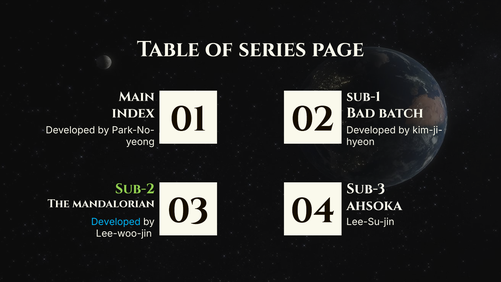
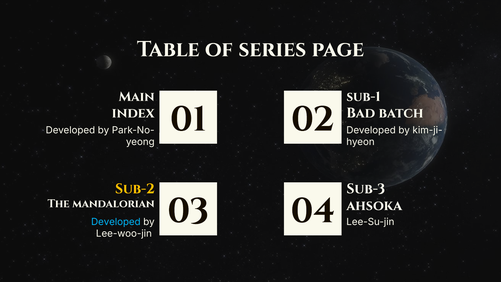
Sub-2 colour: light green -> yellow
